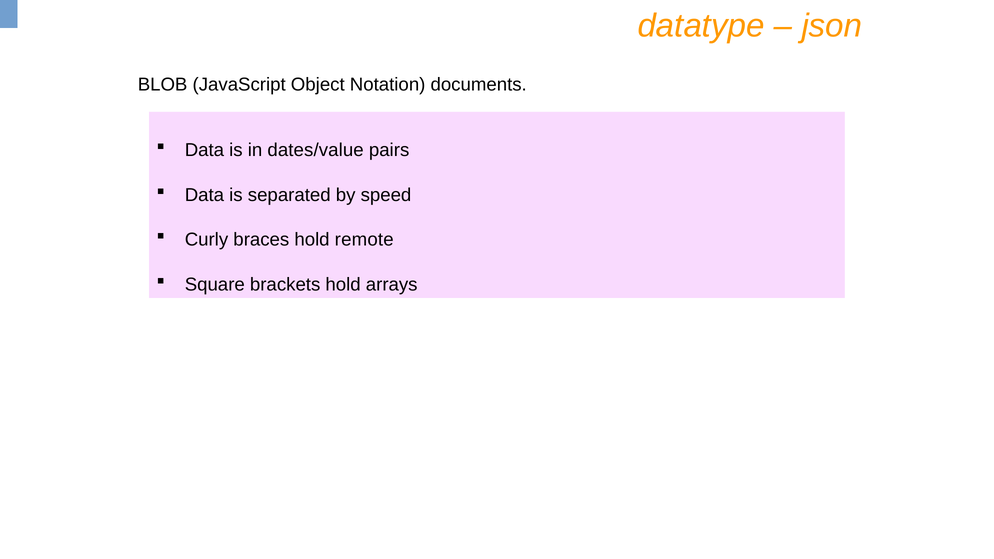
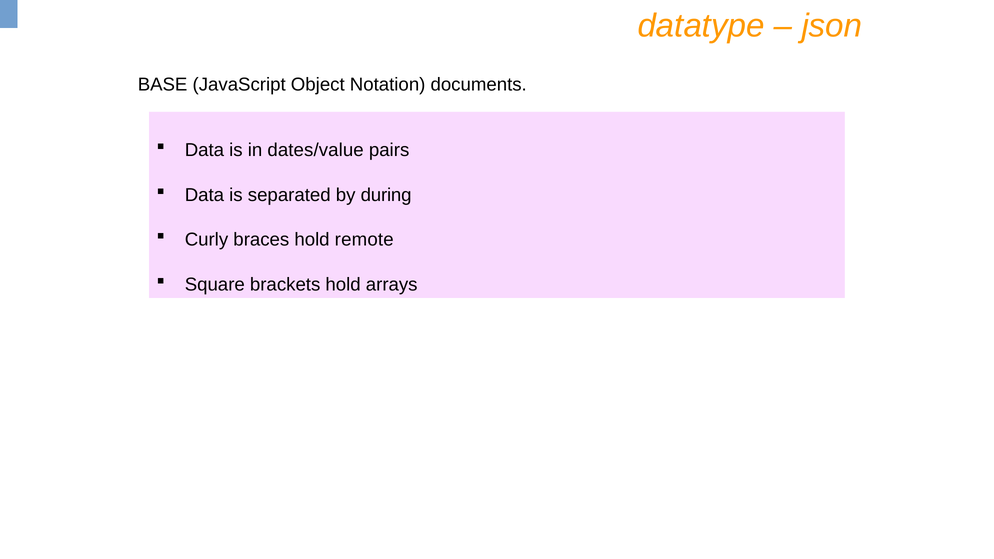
BLOB: BLOB -> BASE
speed: speed -> during
